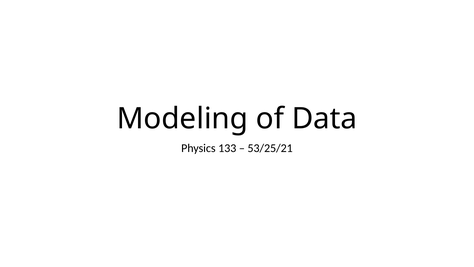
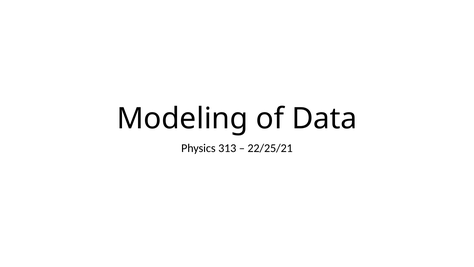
133: 133 -> 313
53/25/21: 53/25/21 -> 22/25/21
